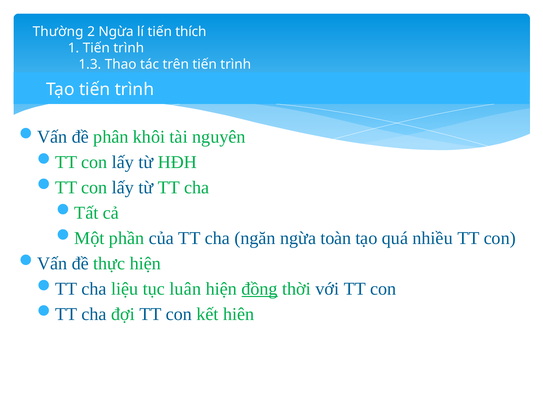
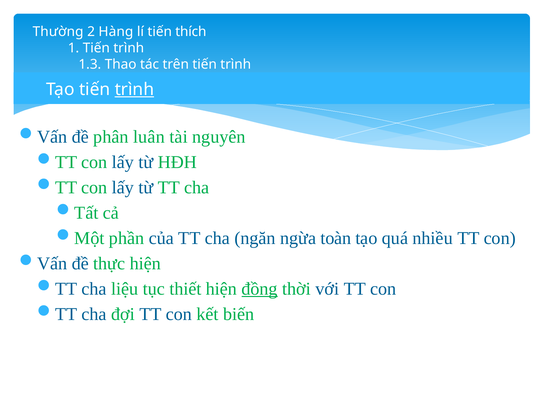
2 Ngừa: Ngừa -> Hàng
trình at (134, 89) underline: none -> present
khôi: khôi -> luân
luân: luân -> thiết
hiên: hiên -> biến
